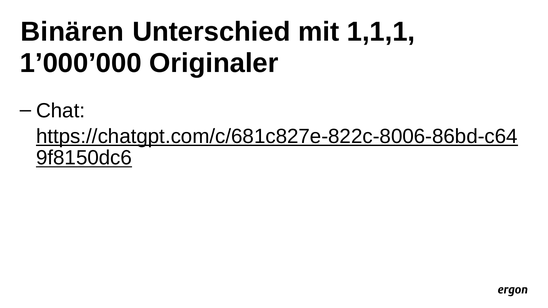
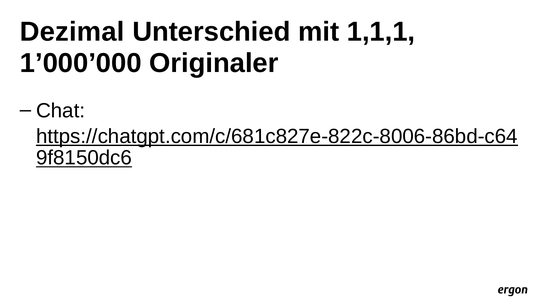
Binären: Binären -> Dezimal
